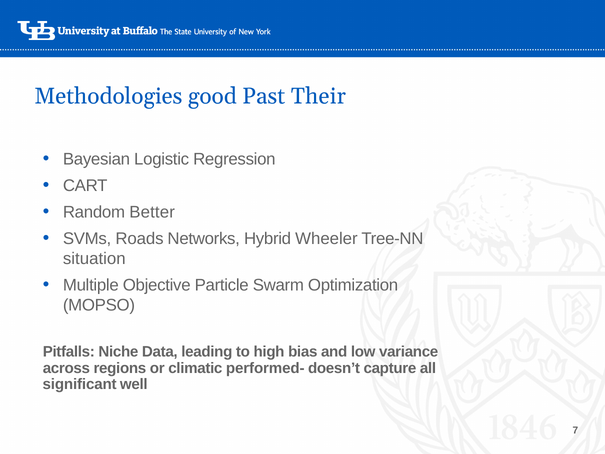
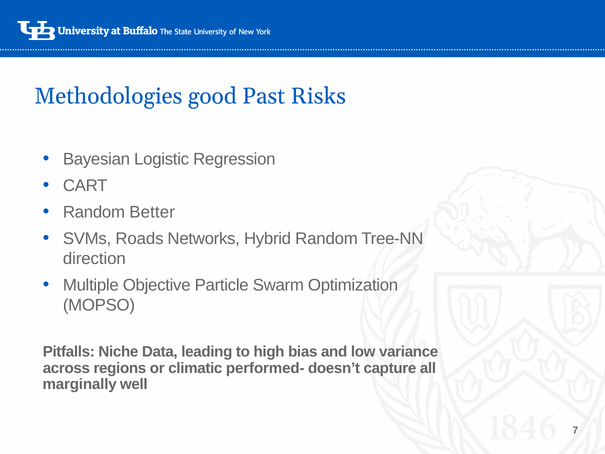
Their: Their -> Risks
Hybrid Wheeler: Wheeler -> Random
situation: situation -> direction
significant: significant -> marginally
